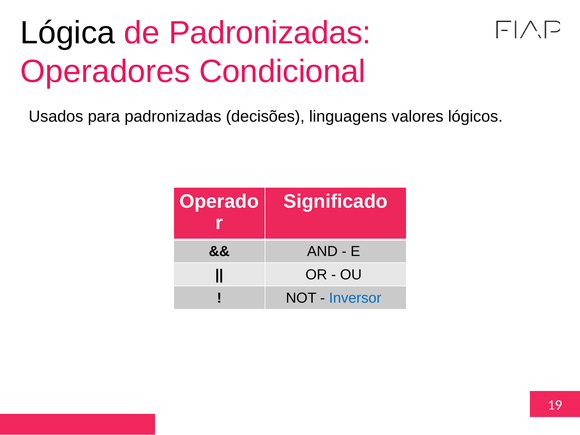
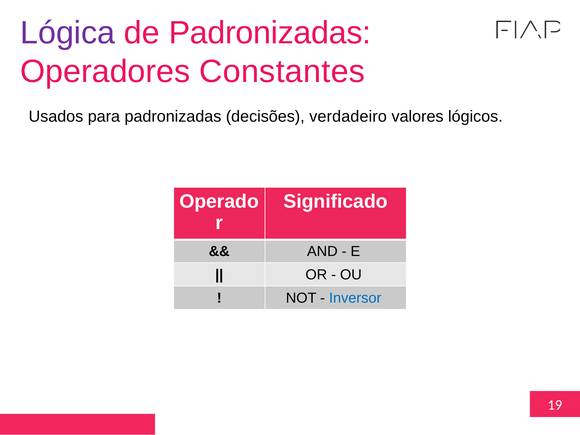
Lógica colour: black -> purple
Condicional: Condicional -> Constantes
linguagens: linguagens -> verdadeiro
